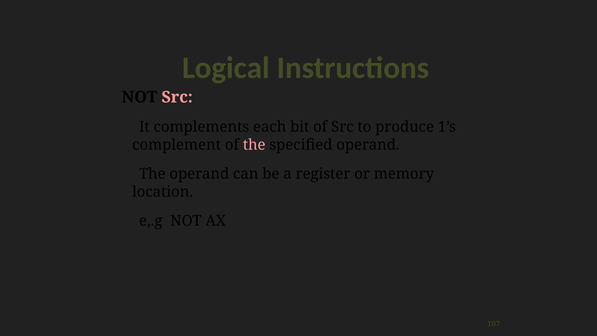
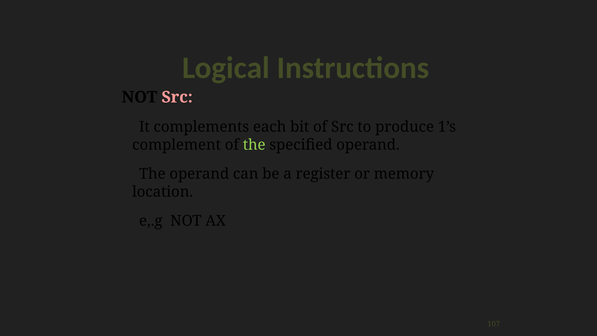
the at (254, 145) colour: pink -> light green
